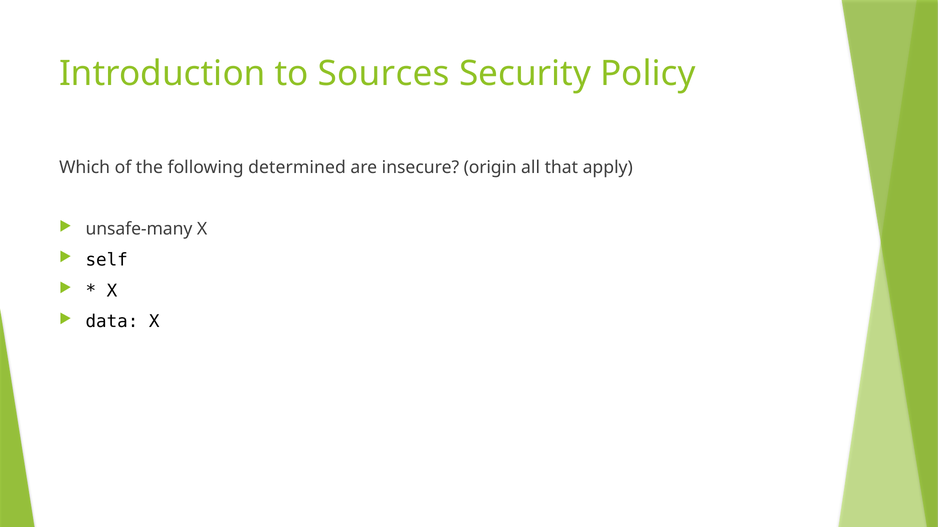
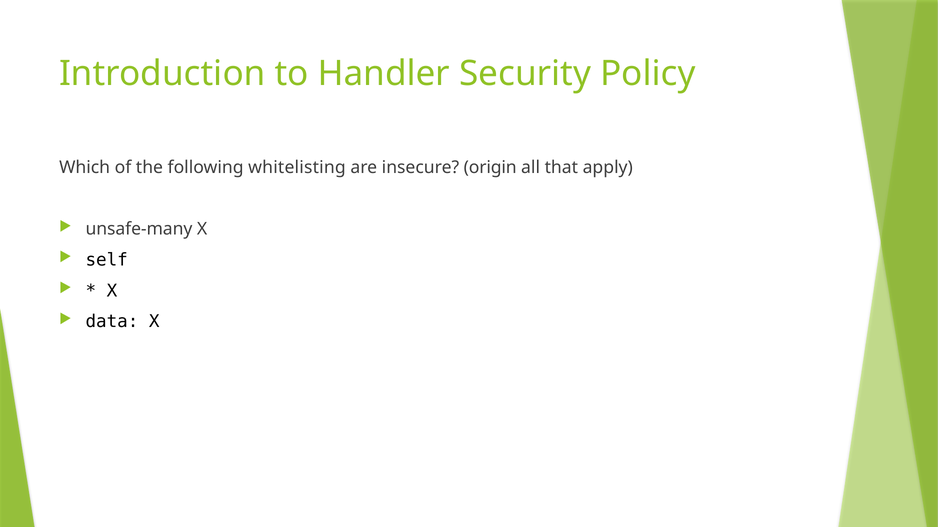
Sources: Sources -> Handler
determined: determined -> whitelisting
